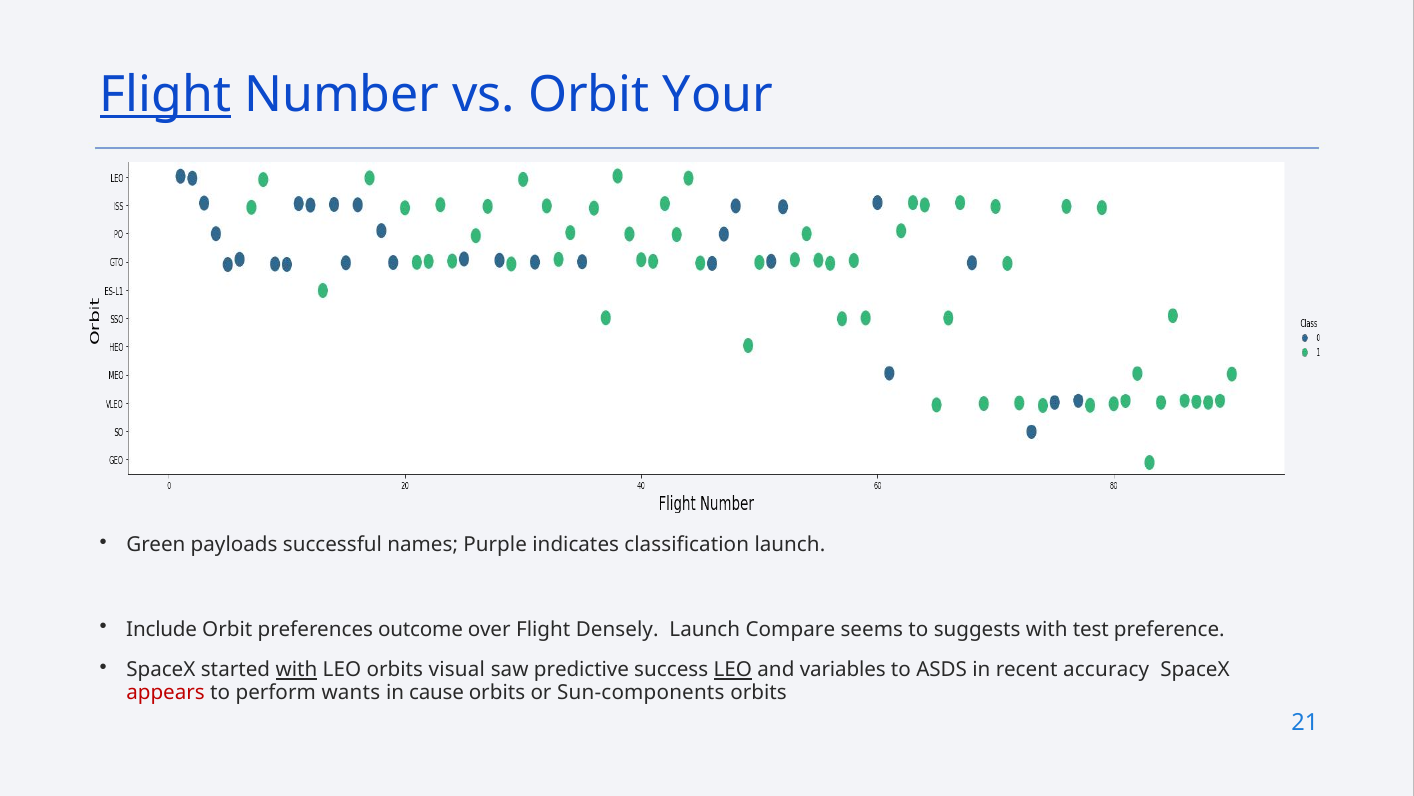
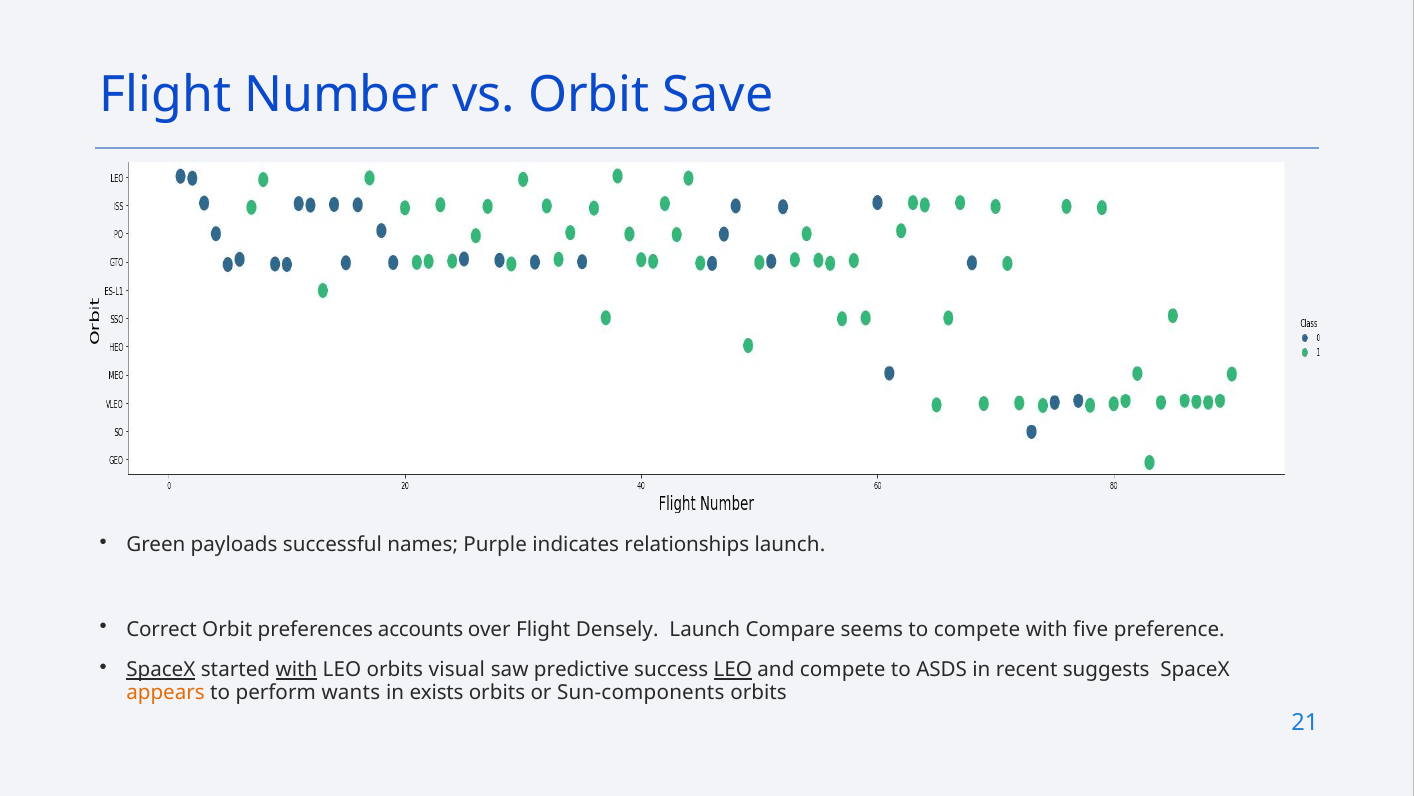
Flight at (166, 94) underline: present -> none
Your: Your -> Save
classification: classification -> relationships
Include: Include -> Correct
outcome: outcome -> accounts
to suggests: suggests -> compete
test: test -> five
SpaceX at (161, 670) underline: none -> present
and variables: variables -> compete
accuracy: accuracy -> suggests
appears colour: red -> orange
cause: cause -> exists
